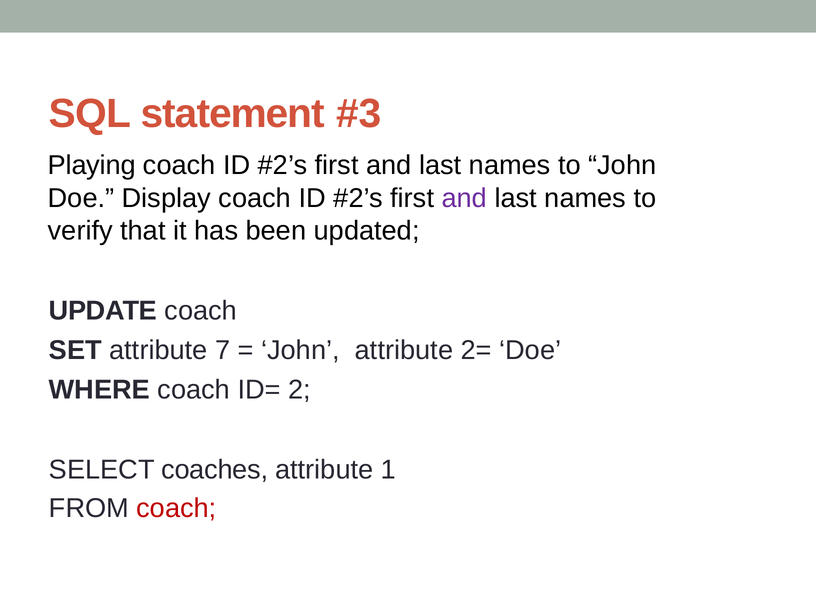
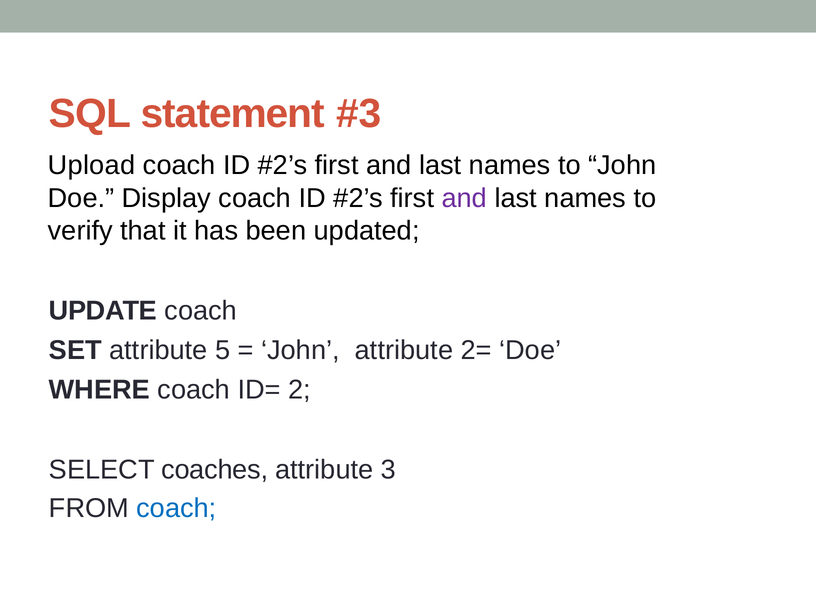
Playing: Playing -> Upload
7: 7 -> 5
1: 1 -> 3
coach at (176, 508) colour: red -> blue
